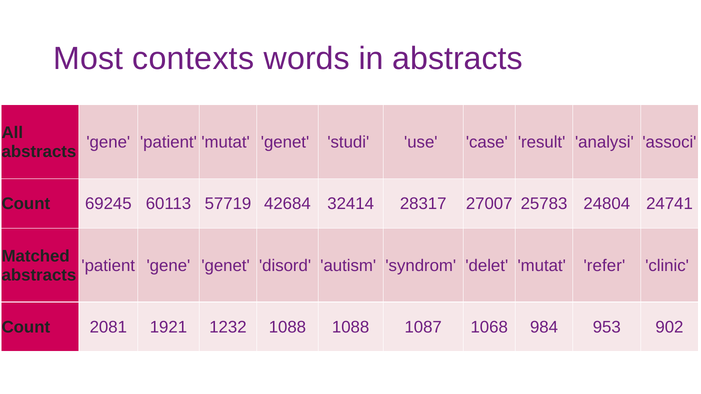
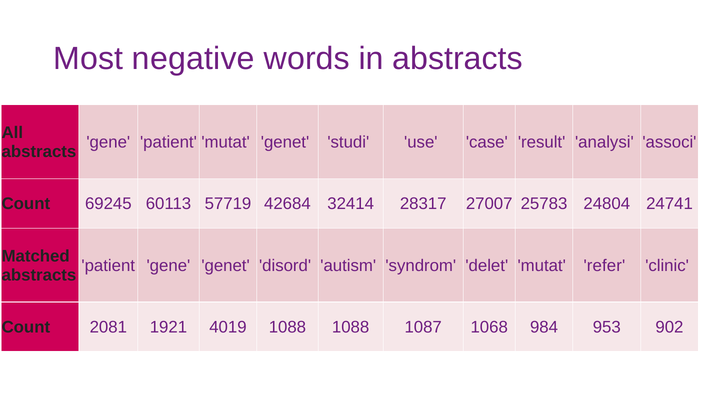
contexts: contexts -> negative
1232: 1232 -> 4019
